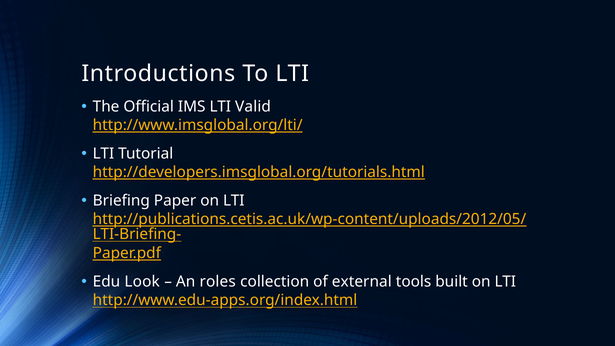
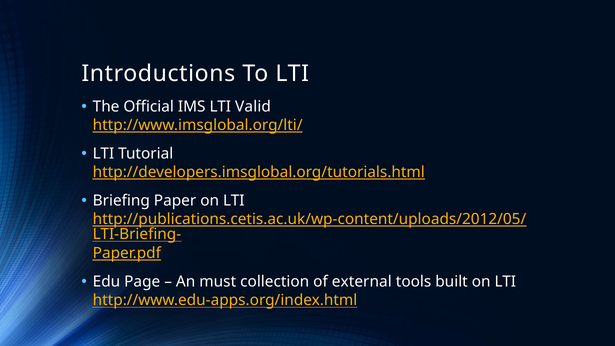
Look: Look -> Page
roles: roles -> must
